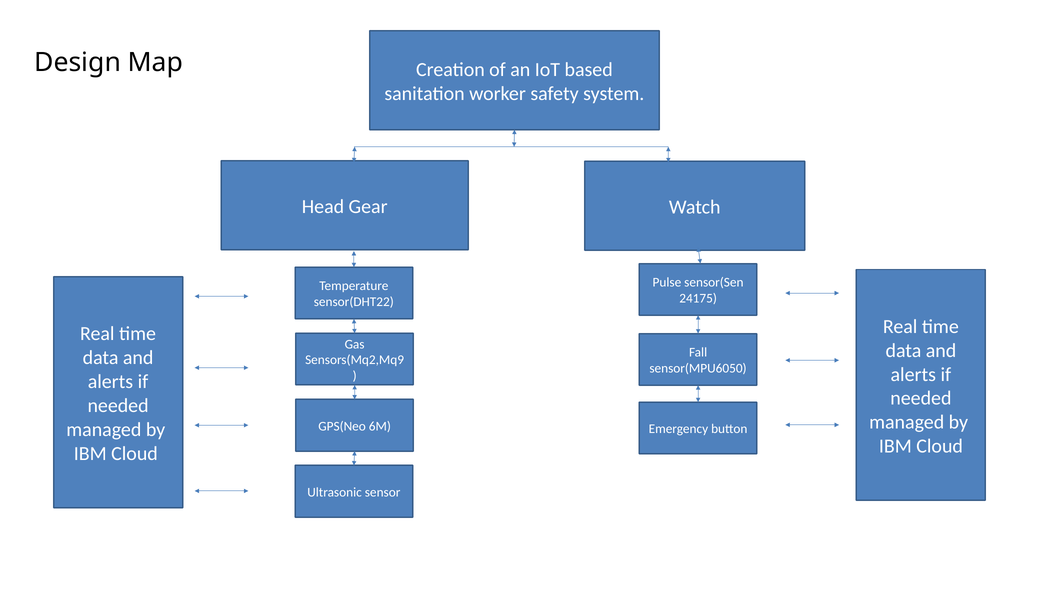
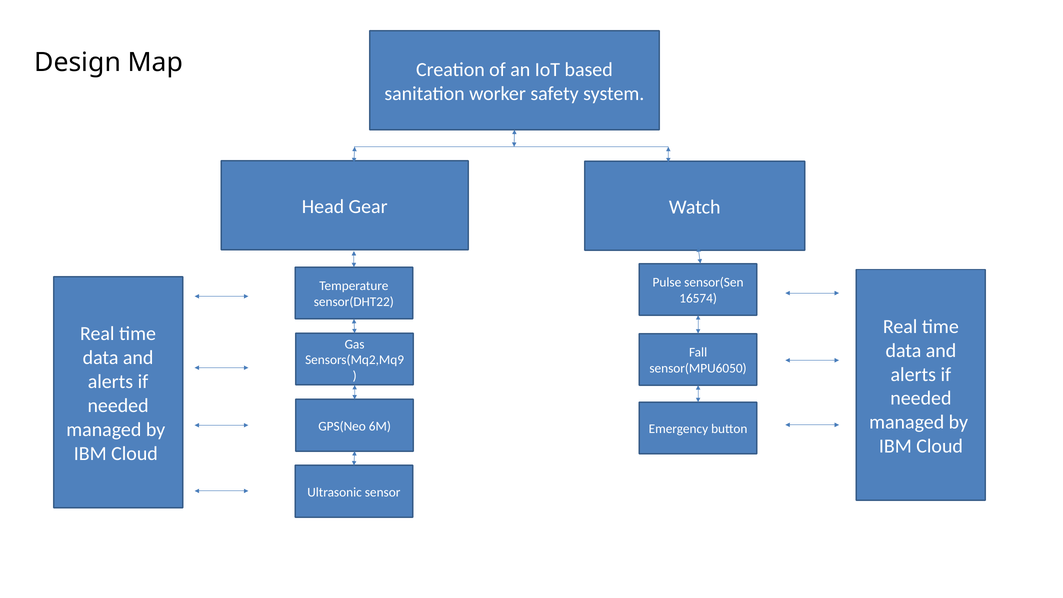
24175: 24175 -> 16574
